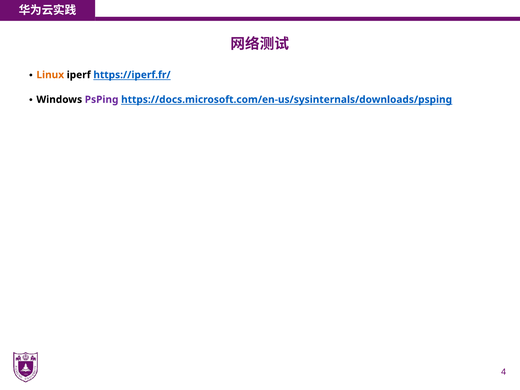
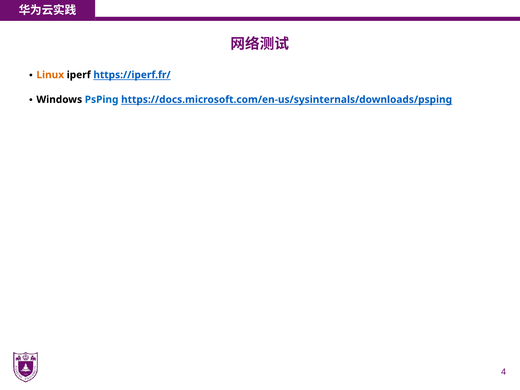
PsPing colour: purple -> blue
